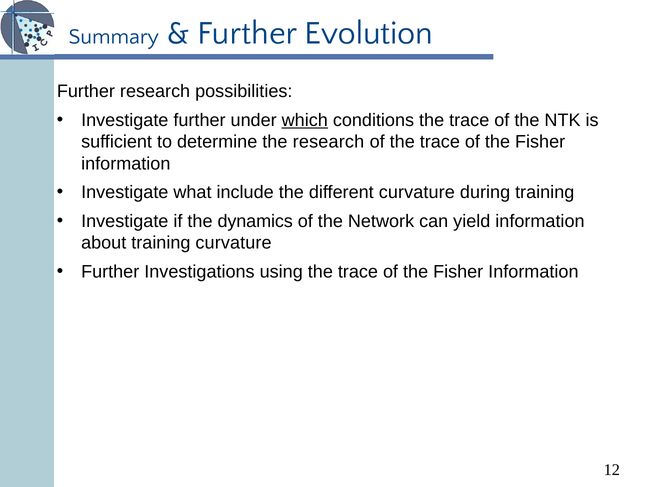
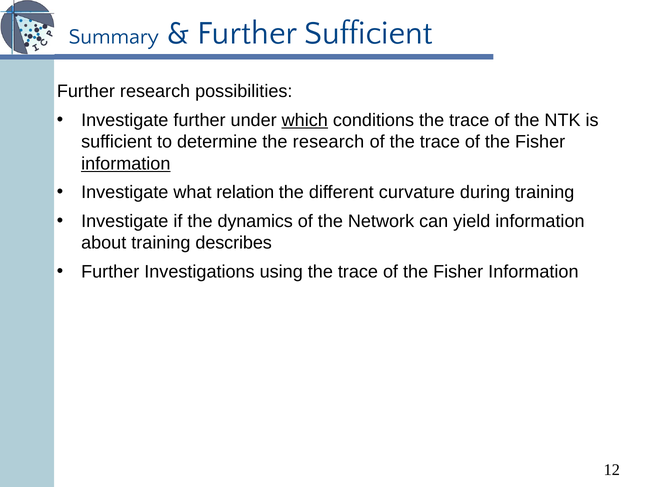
Further Evolution: Evolution -> Sufficient
information at (126, 164) underline: none -> present
include: include -> relation
training curvature: curvature -> describes
